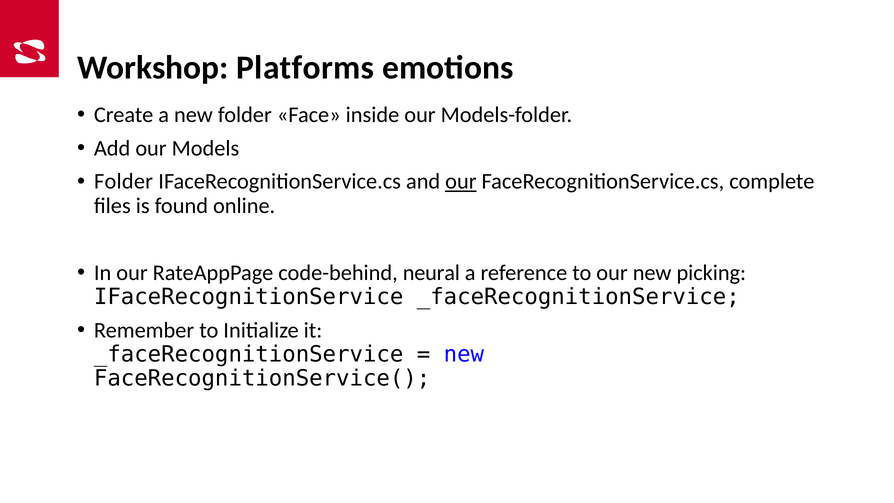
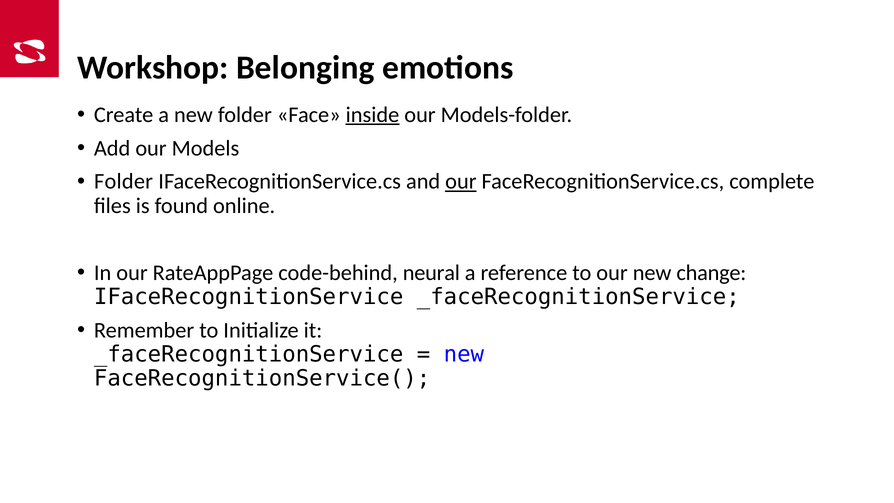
Platforms: Platforms -> Belonging
inside underline: none -> present
picking: picking -> change
